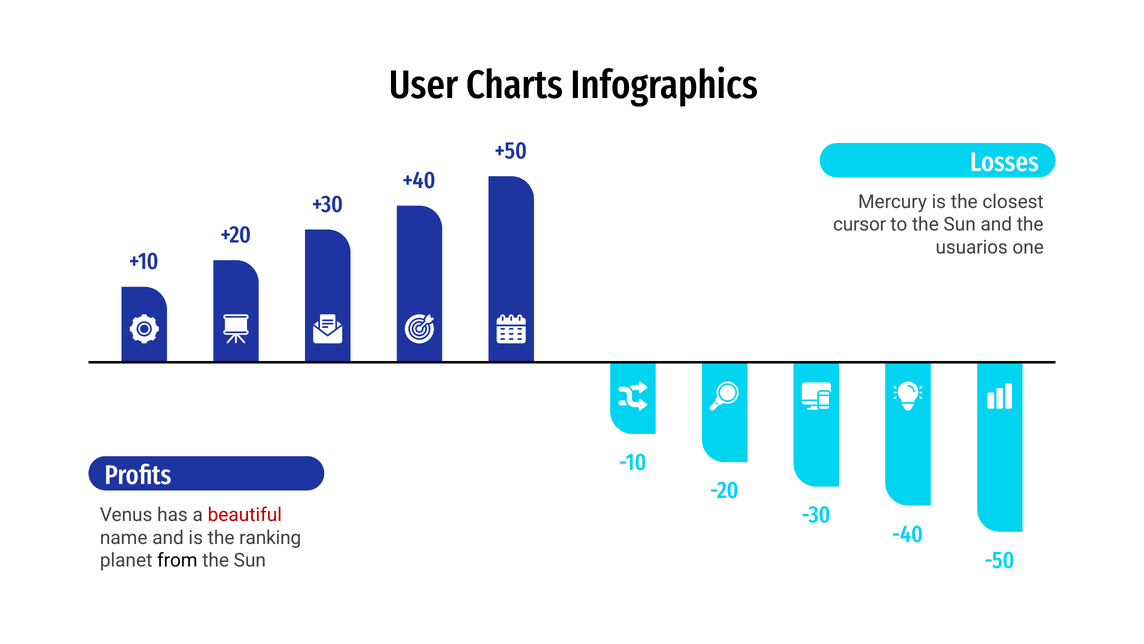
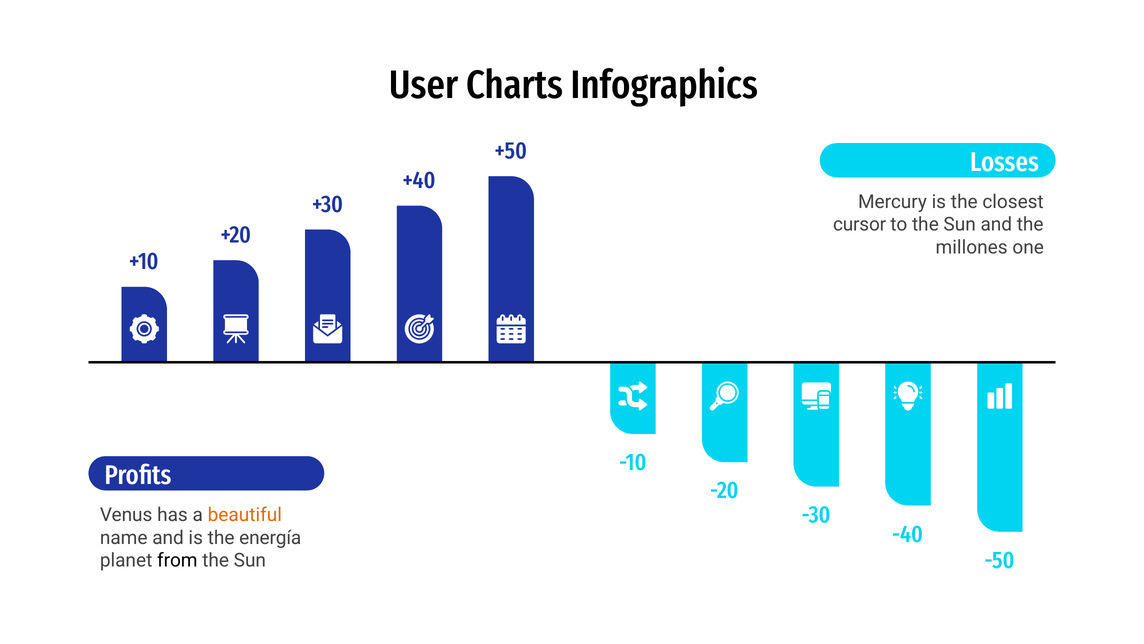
usuarios: usuarios -> millones
beautiful colour: red -> orange
ranking: ranking -> energía
